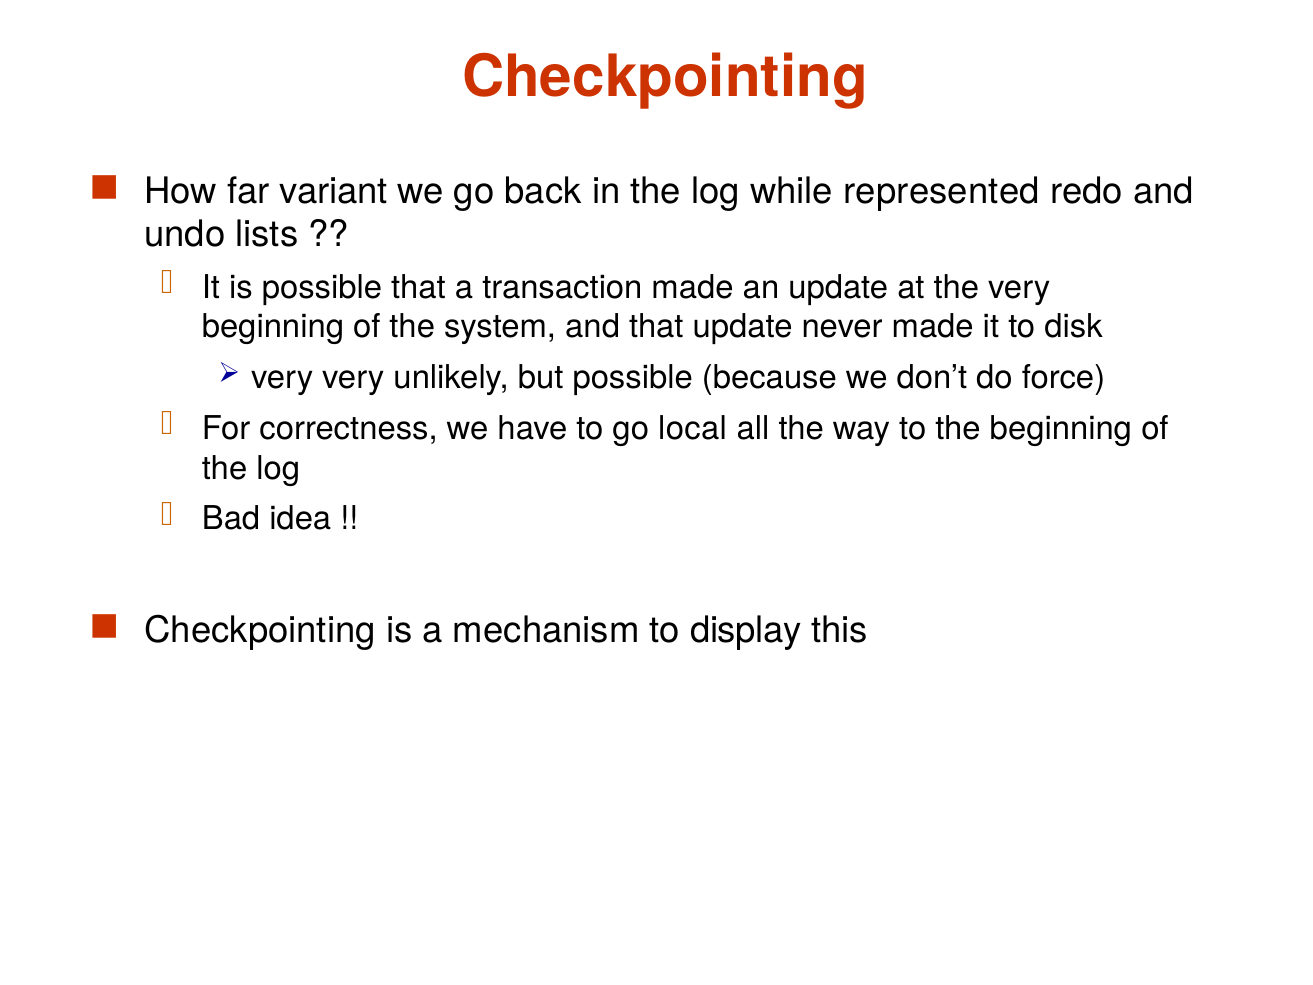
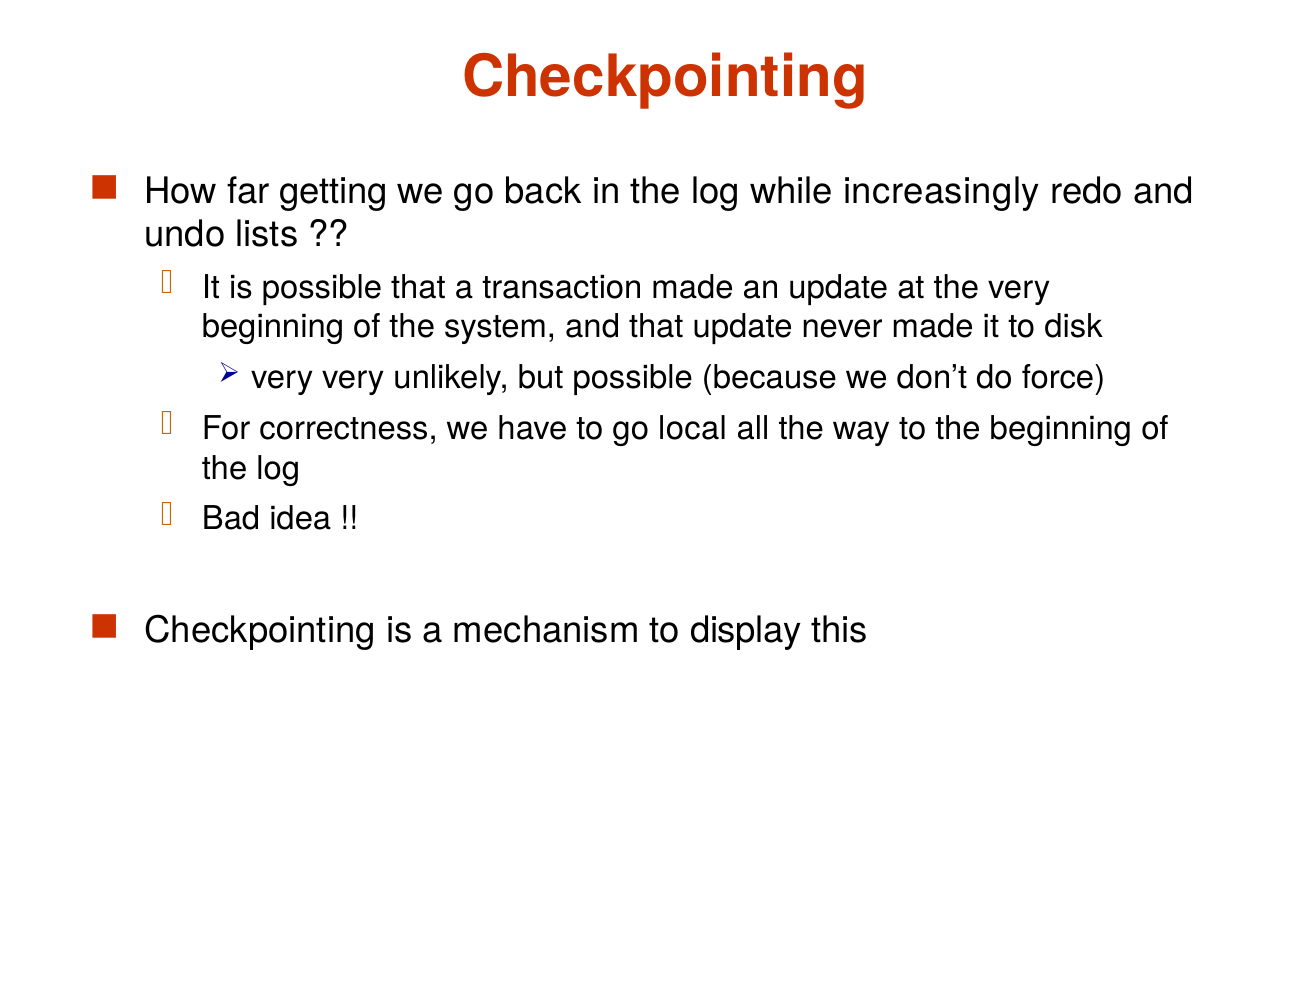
variant: variant -> getting
represented: represented -> increasingly
